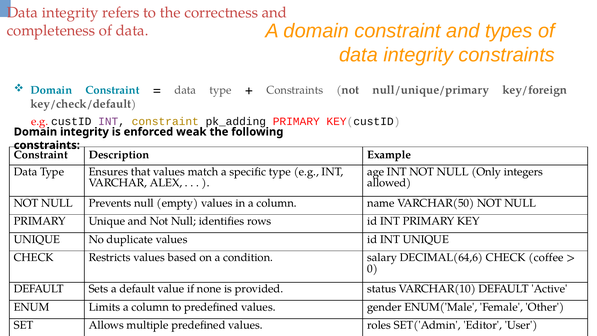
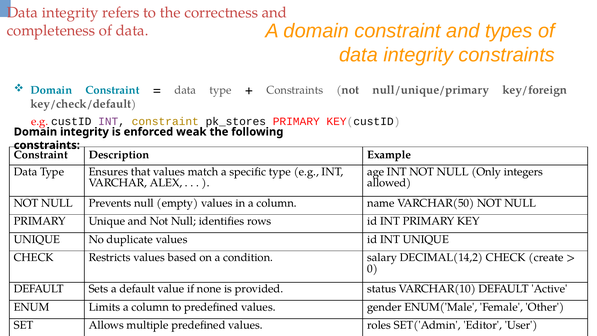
pk_adding: pk_adding -> pk_stores
DECIMAL(64,6: DECIMAL(64,6 -> DECIMAL(14,2
coffee: coffee -> create
